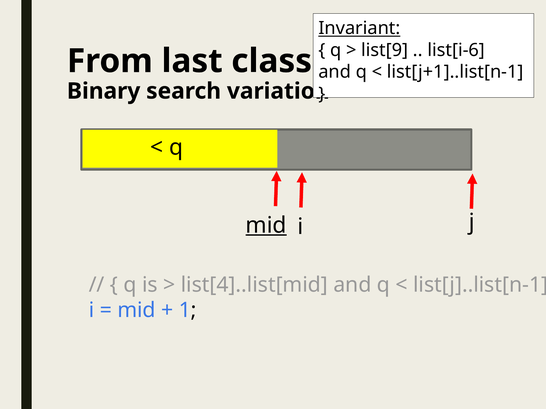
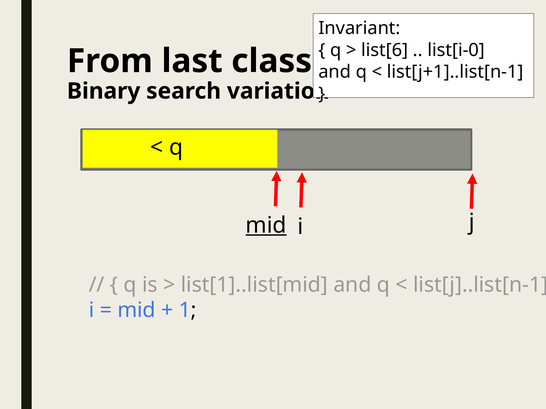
Invariant underline: present -> none
list[9: list[9 -> list[6
list[i-6: list[i-6 -> list[i-0
list[4]..list[mid: list[4]..list[mid -> list[1]..list[mid
